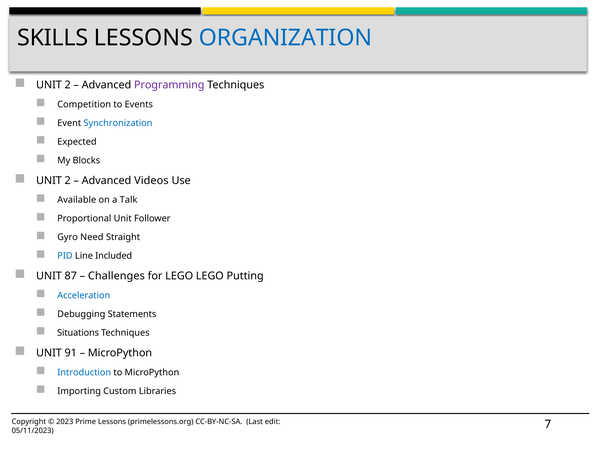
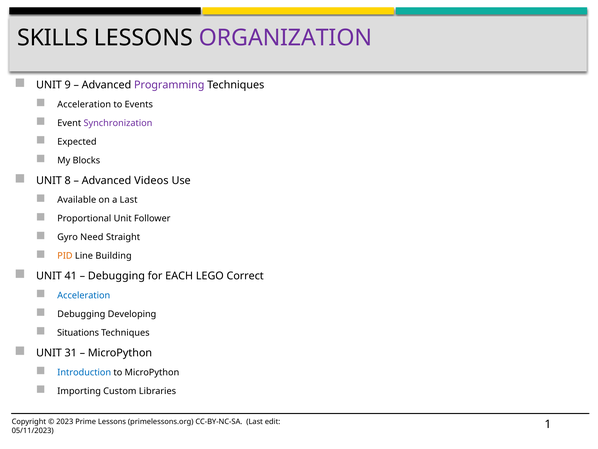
ORGANIZATION colour: blue -> purple
2 at (68, 85): 2 -> 9
Competition at (84, 104): Competition -> Acceleration
Synchronization colour: blue -> purple
2 at (68, 180): 2 -> 8
a Talk: Talk -> Last
PID colour: blue -> orange
Included: Included -> Building
87: 87 -> 41
Challenges at (116, 276): Challenges -> Debugging
for LEGO: LEGO -> EACH
Putting: Putting -> Correct
Statements: Statements -> Developing
91: 91 -> 31
7: 7 -> 1
